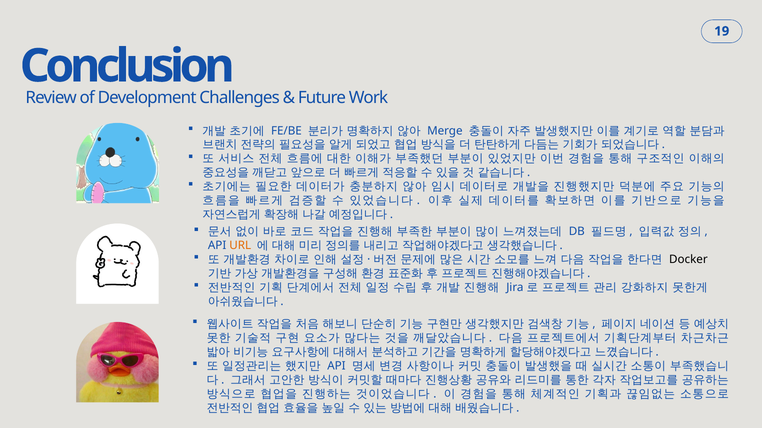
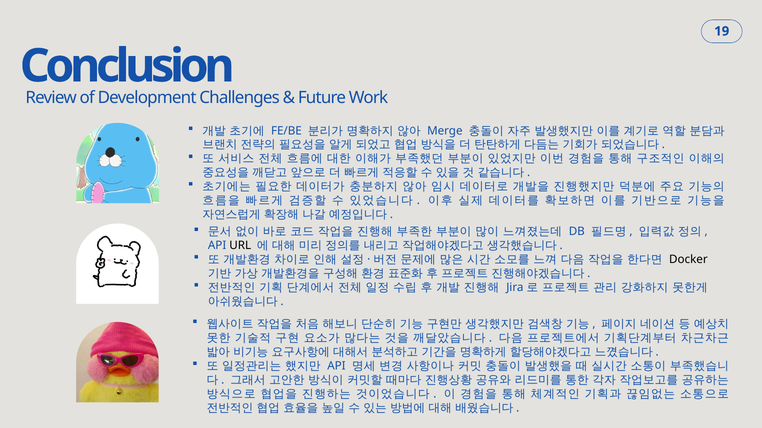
URL colour: orange -> black
